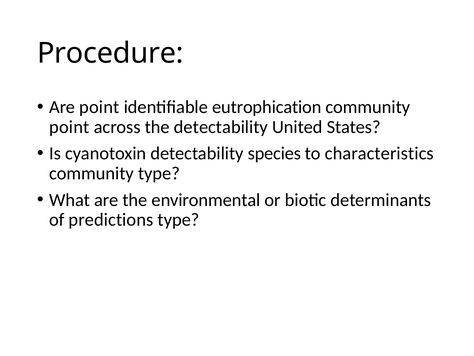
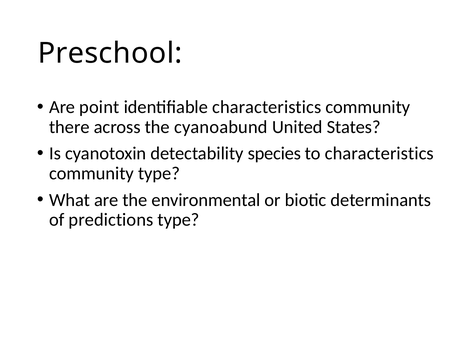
Procedure: Procedure -> Preschool
identifiable eutrophication: eutrophication -> characteristics
point at (69, 127): point -> there
the detectability: detectability -> cyanoabund
